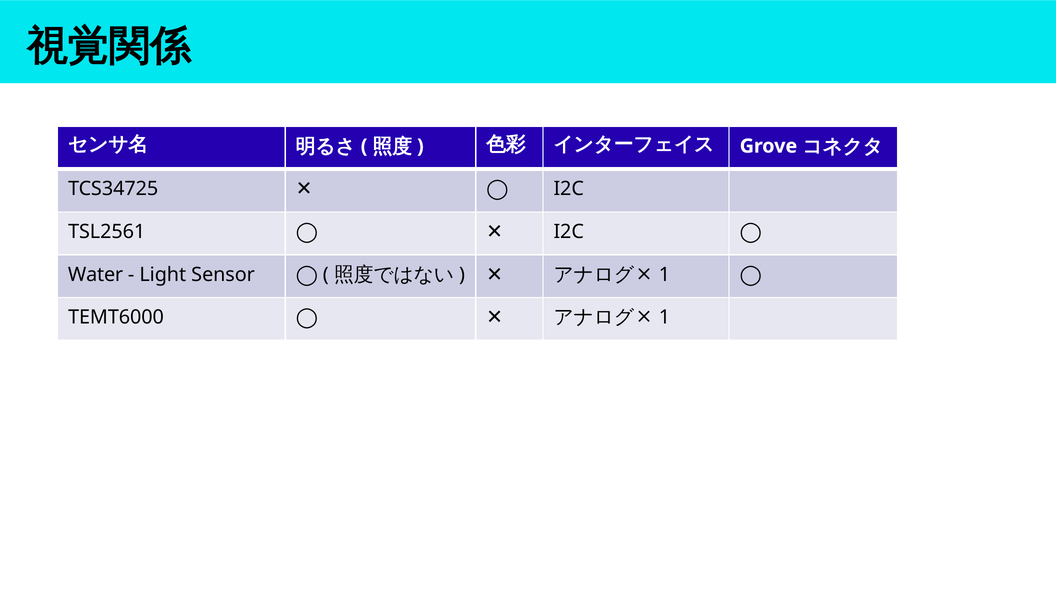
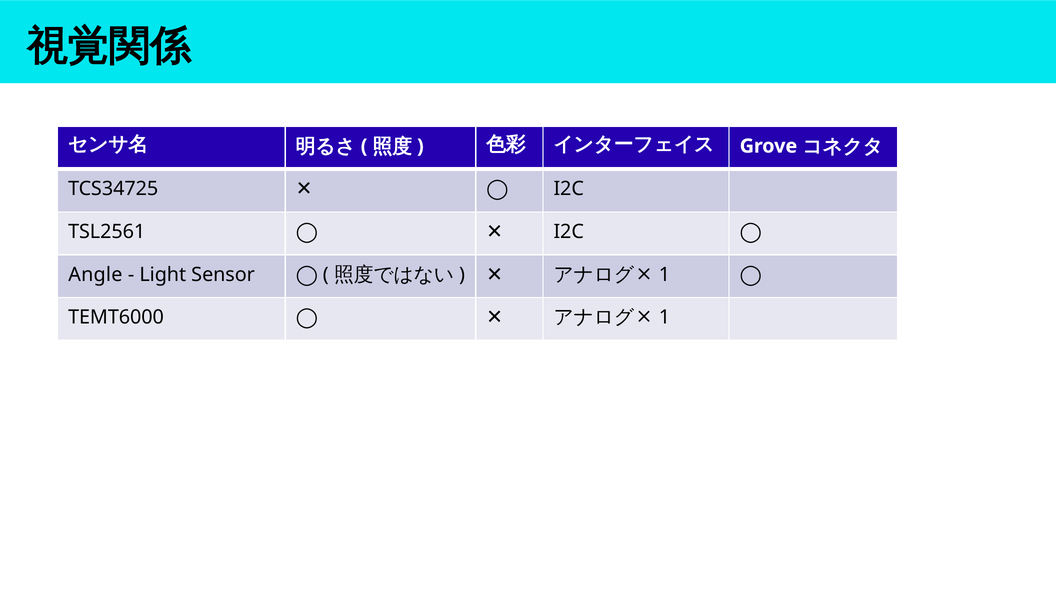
Water: Water -> Angle
